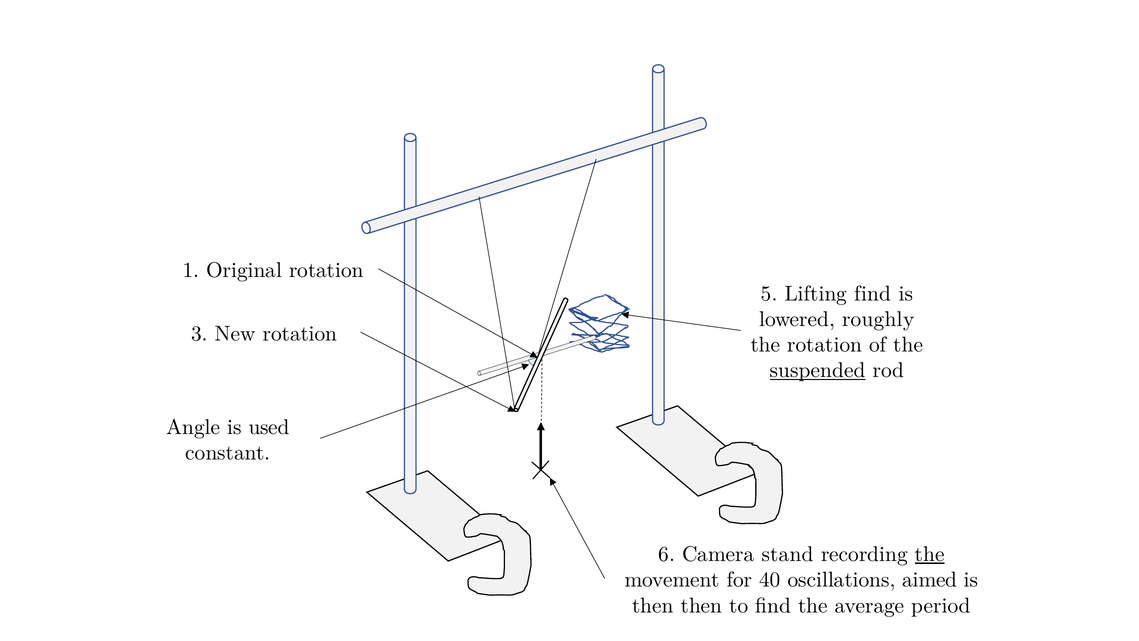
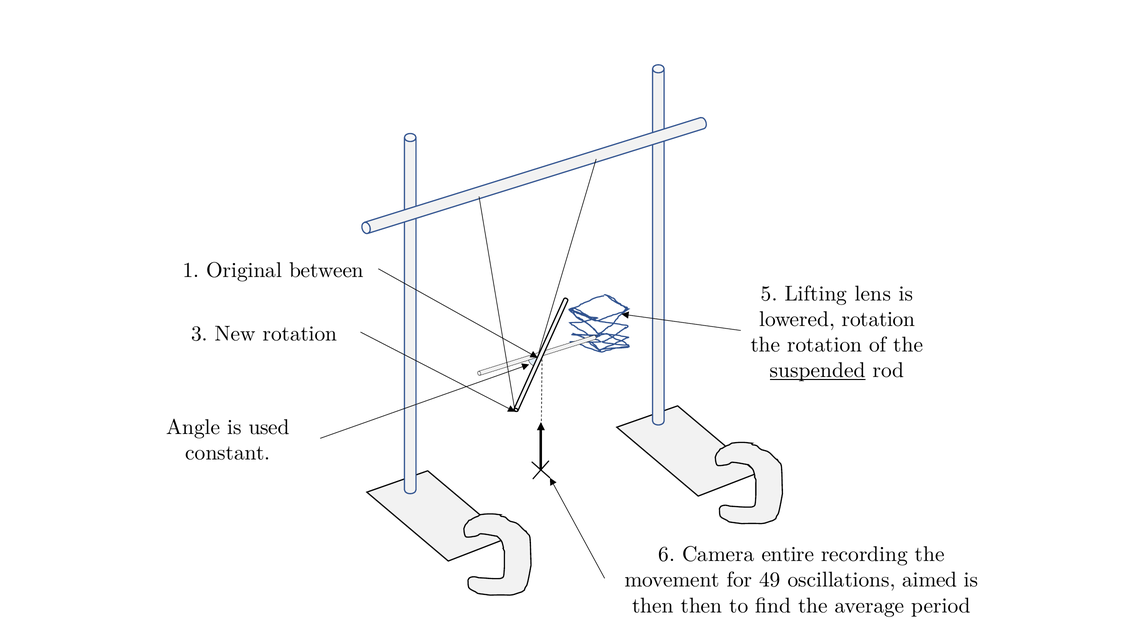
Original rotation: rotation -> between
Lifting find: find -> lens
lowered roughly: roughly -> rotation
stand: stand -> entire
the at (930, 554) underline: present -> none
40: 40 -> 49
